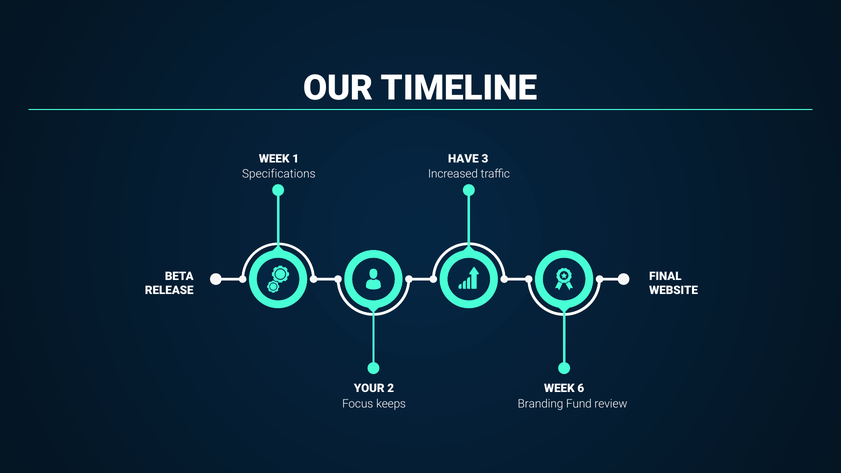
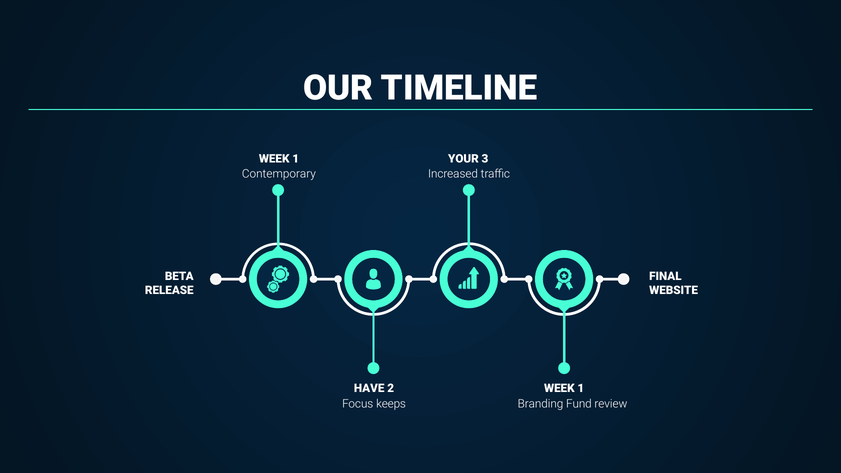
HAVE: HAVE -> YOUR
Specifications: Specifications -> Contemporary
YOUR: YOUR -> HAVE
6 at (581, 388): 6 -> 1
